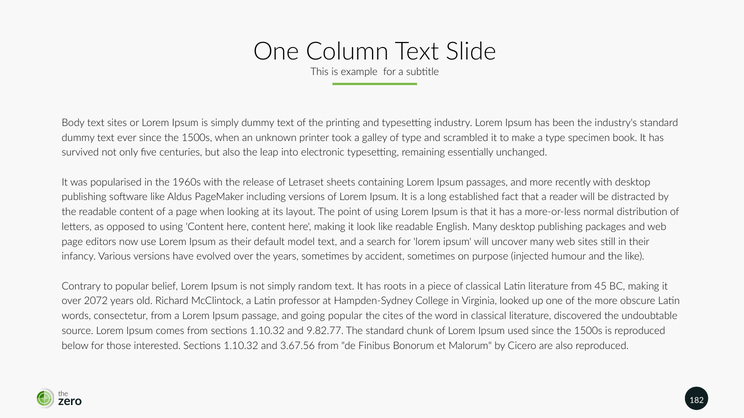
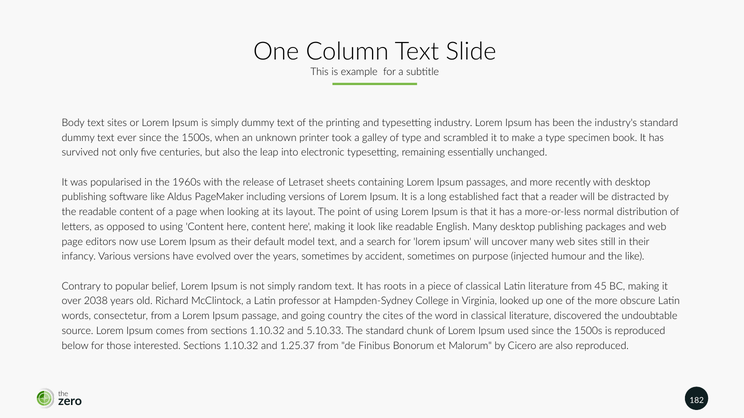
2072: 2072 -> 2038
going popular: popular -> country
9.82.77: 9.82.77 -> 5.10.33
3.67.56: 3.67.56 -> 1.25.37
